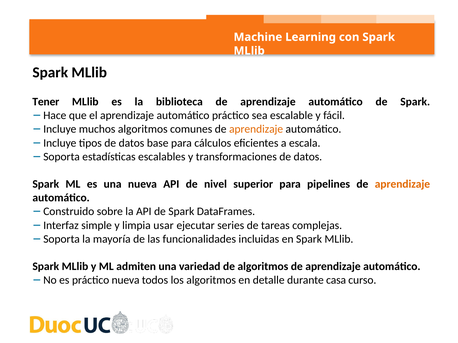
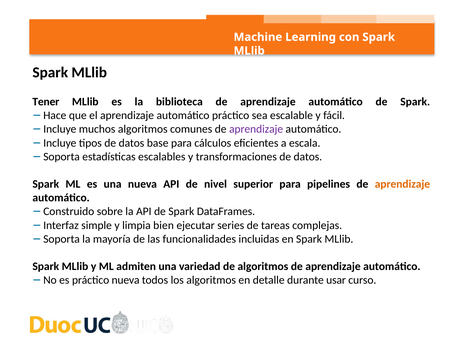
aprendizaje at (256, 129) colour: orange -> purple
usar: usar -> bien
casa: casa -> usar
